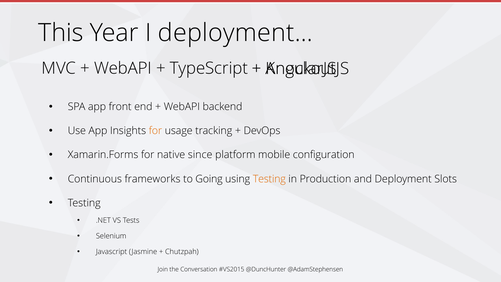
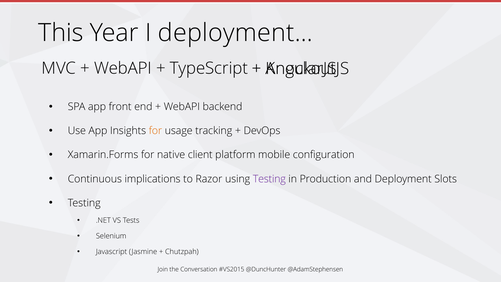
since: since -> client
frameworks: frameworks -> implications
Going: Going -> Razor
Testing at (269, 179) colour: orange -> purple
